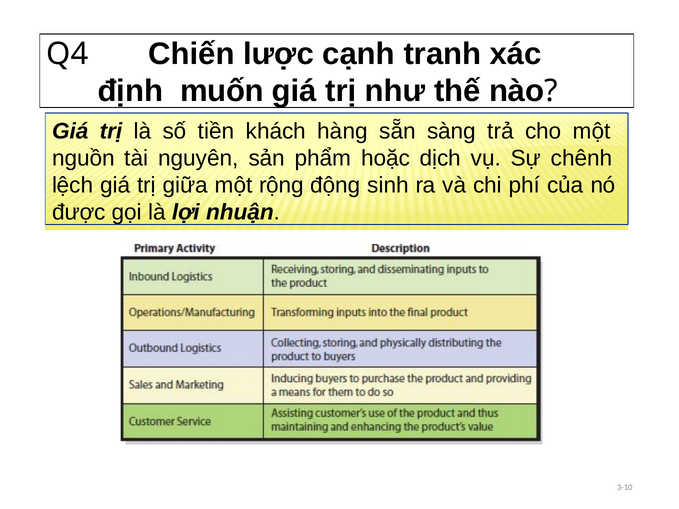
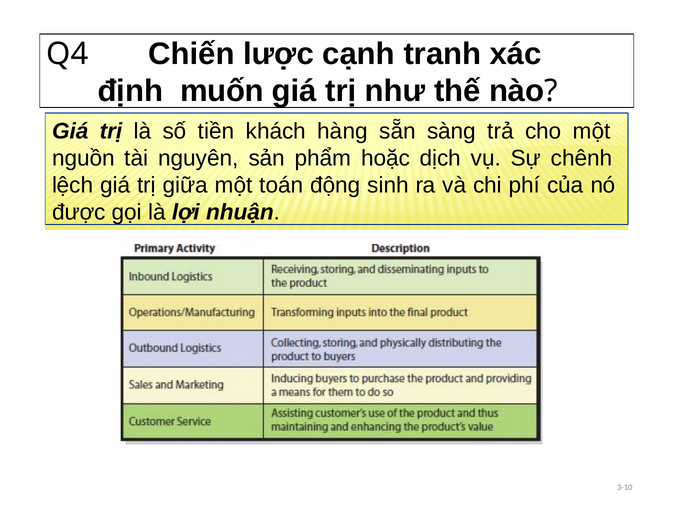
rộng: rộng -> toán
